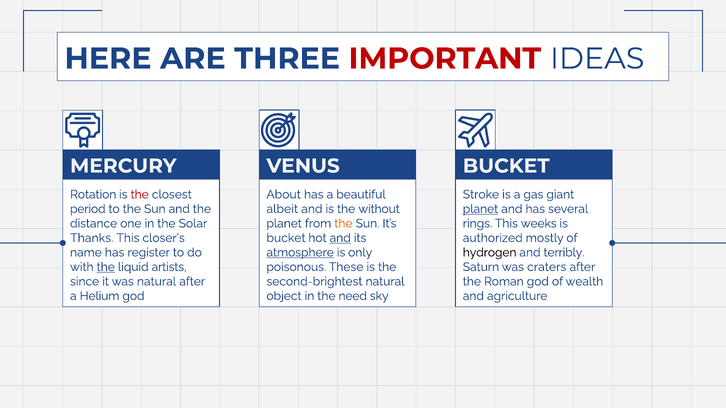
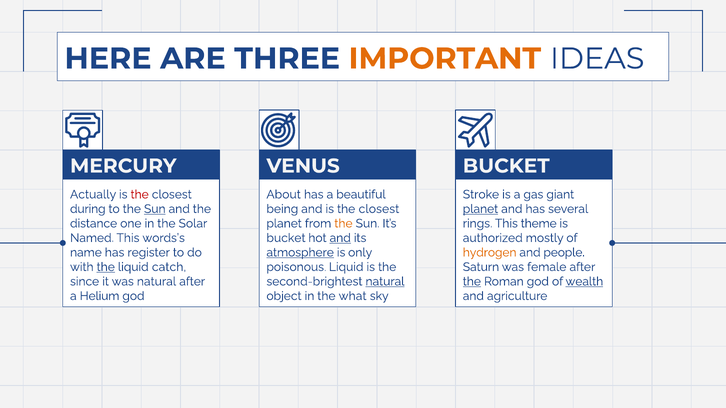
IMPORTANT colour: red -> orange
Rotation: Rotation -> Actually
period: period -> during
Sun at (155, 209) underline: none -> present
albeit: albeit -> being
and is the without: without -> closest
weeks: weeks -> theme
Thanks: Thanks -> Named
closer’s: closer’s -> words’s
hydrogen colour: black -> orange
terribly: terribly -> people
artists: artists -> catch
poisonous These: These -> Liquid
craters: craters -> female
natural at (385, 282) underline: none -> present
the at (472, 282) underline: none -> present
wealth underline: none -> present
need: need -> what
